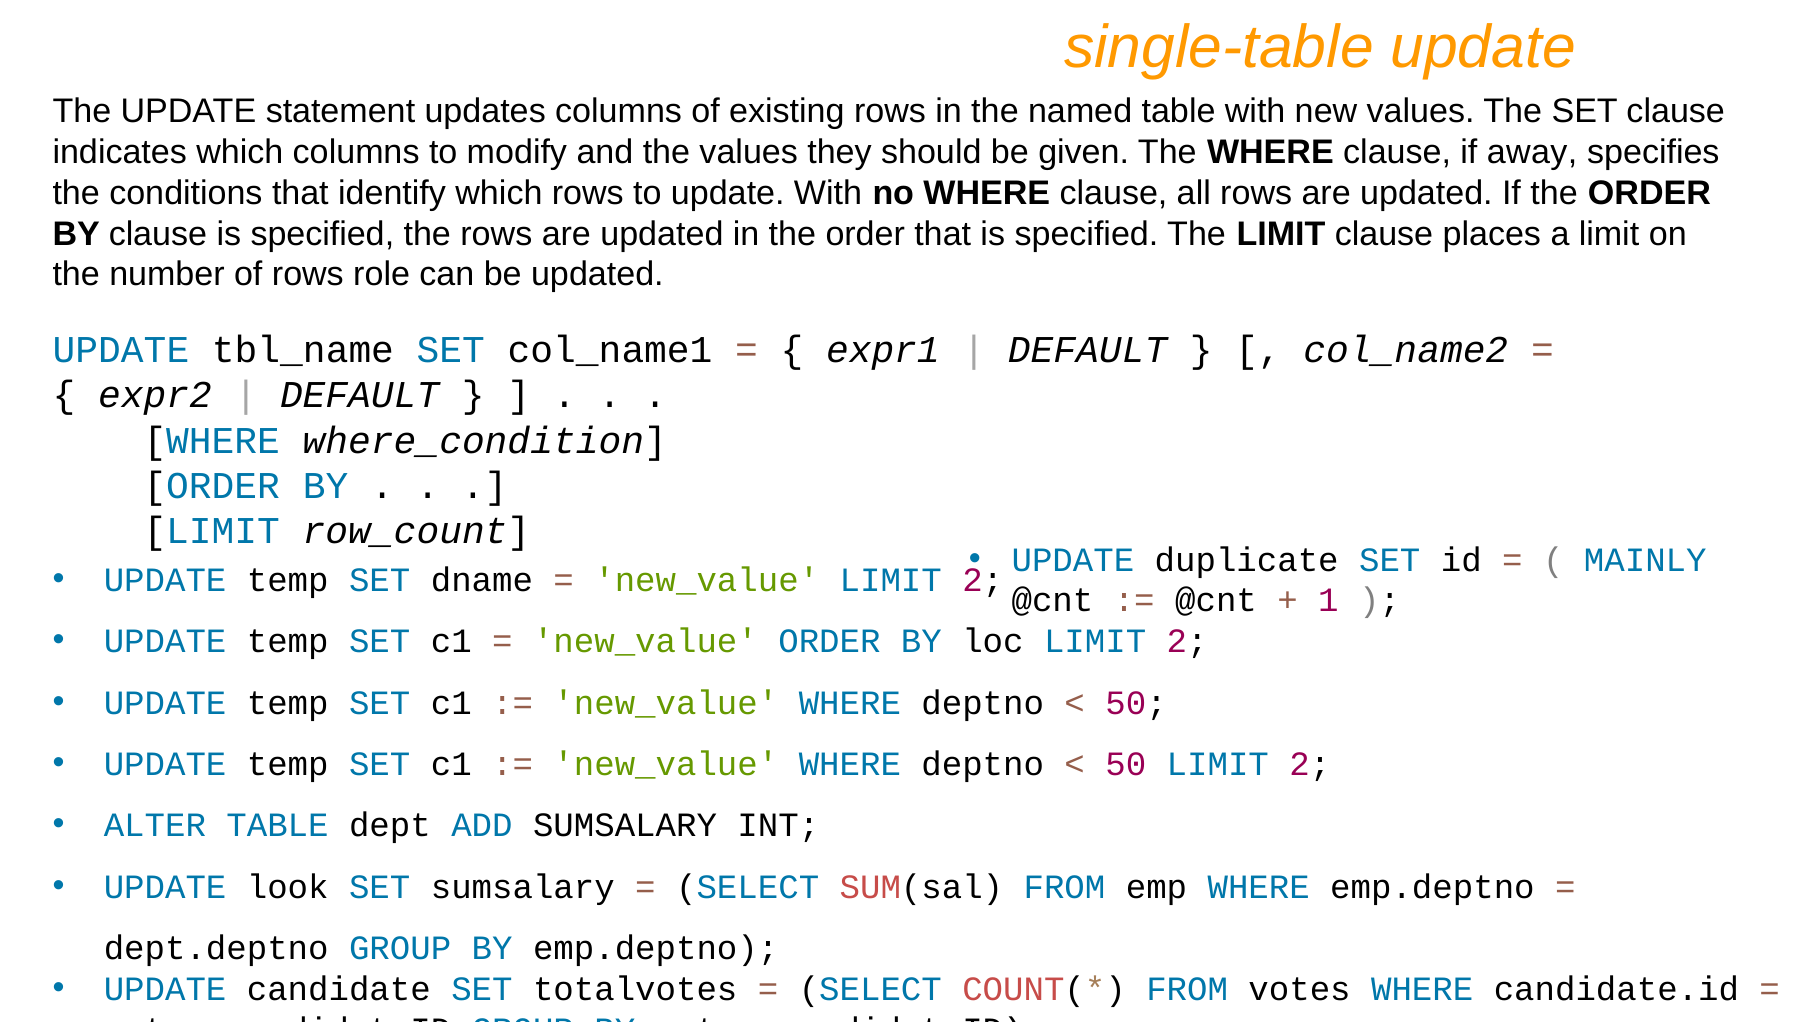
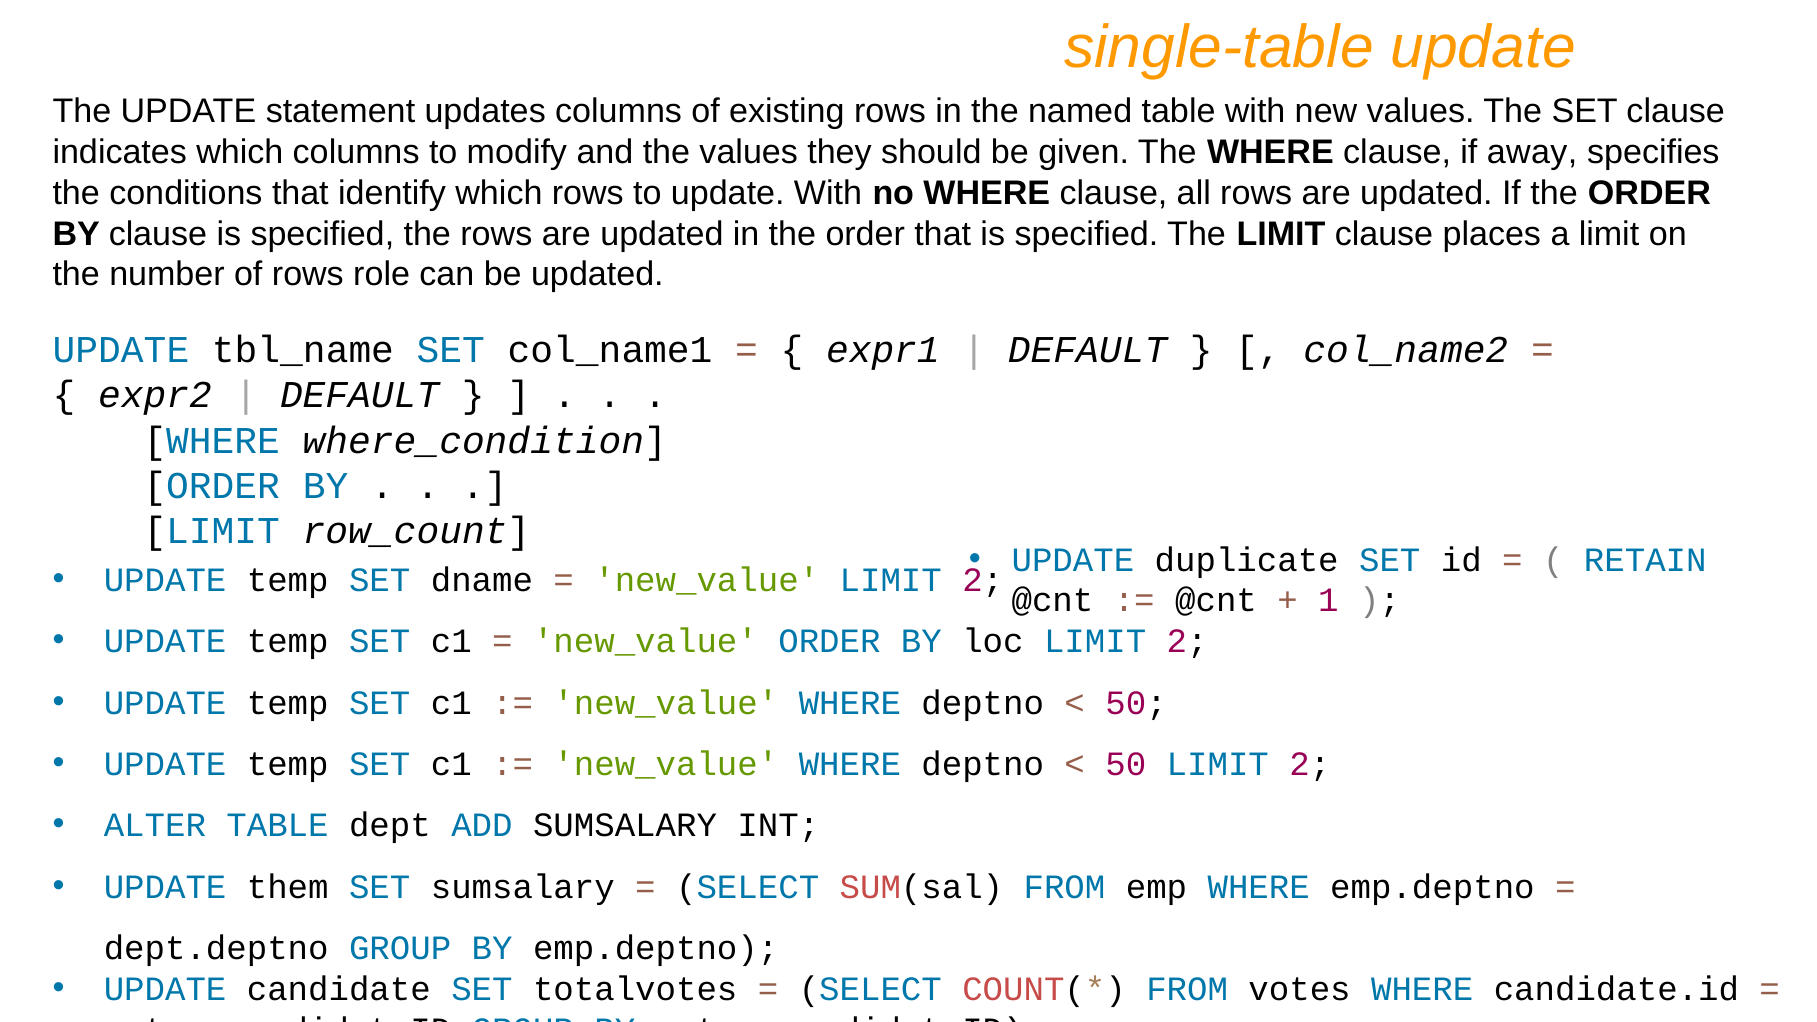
MAINLY: MAINLY -> RETAIN
look: look -> them
